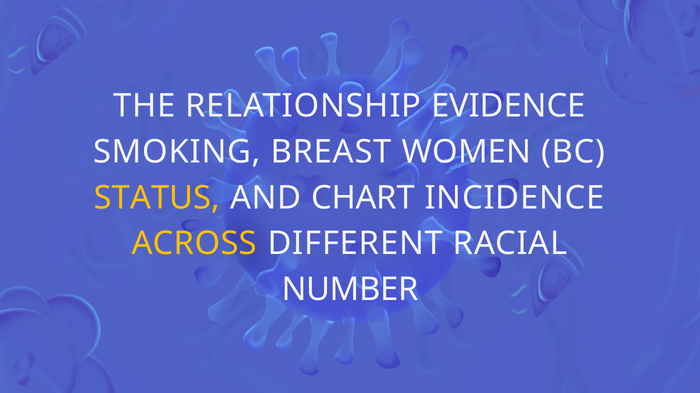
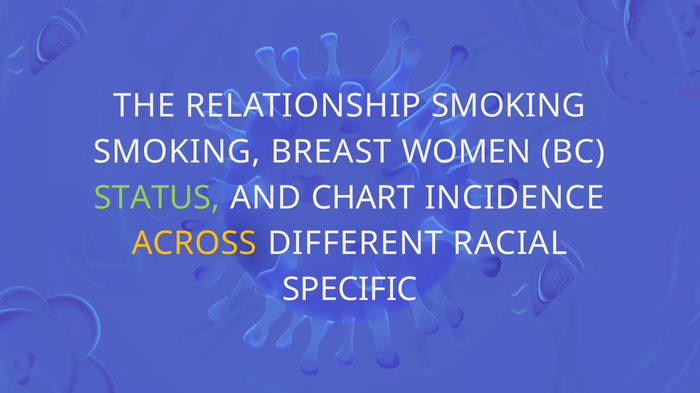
RELATIONSHIP EVIDENCE: EVIDENCE -> SMOKING
STATUS colour: yellow -> light green
NUMBER: NUMBER -> SPECIFIC
